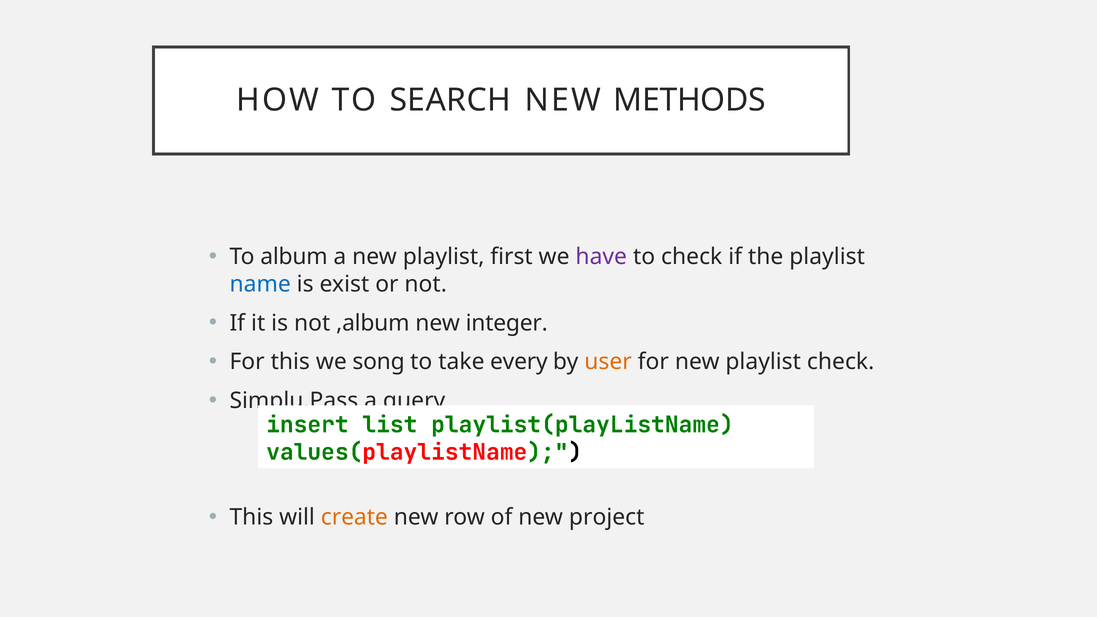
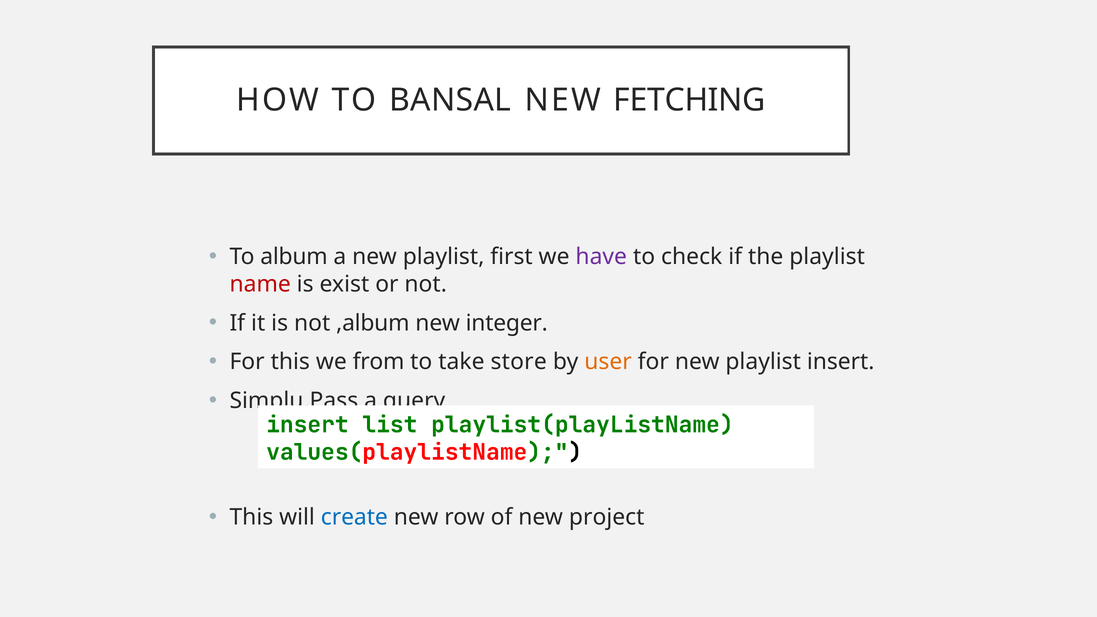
SEARCH: SEARCH -> BANSAL
METHODS: METHODS -> FETCHING
name colour: blue -> red
song: song -> from
every: every -> store
playlist check: check -> insert
create colour: orange -> blue
